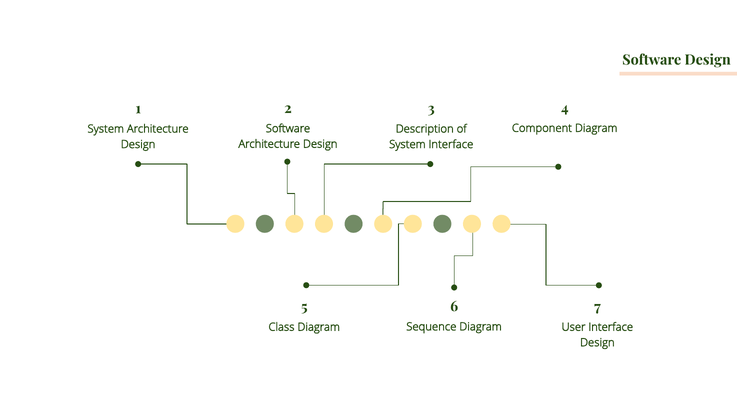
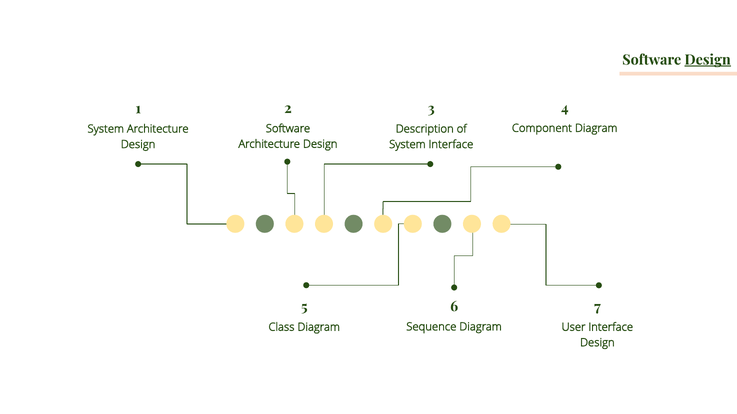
Design at (708, 60) underline: none -> present
